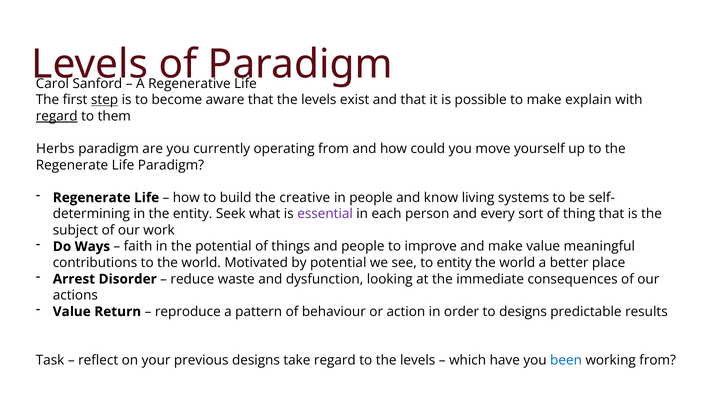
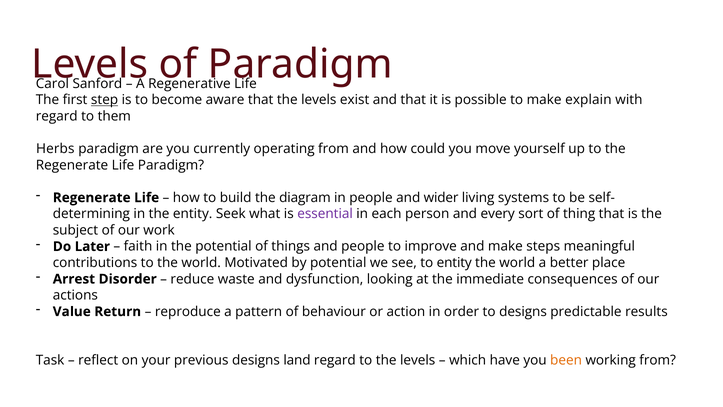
regard at (57, 116) underline: present -> none
creative: creative -> diagram
know: know -> wider
Ways: Ways -> Later
make value: value -> steps
take: take -> land
been colour: blue -> orange
